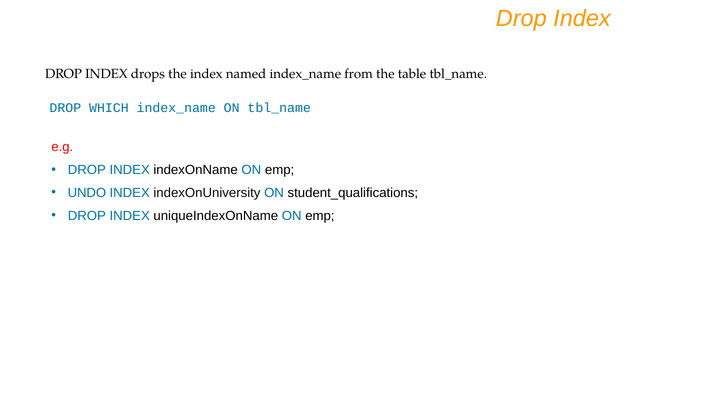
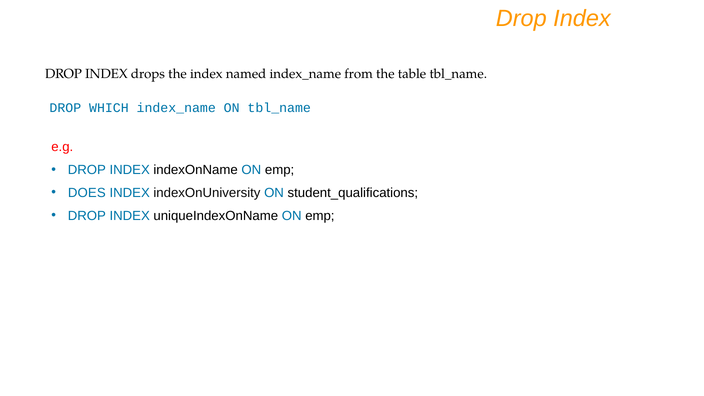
UNDO: UNDO -> DOES
